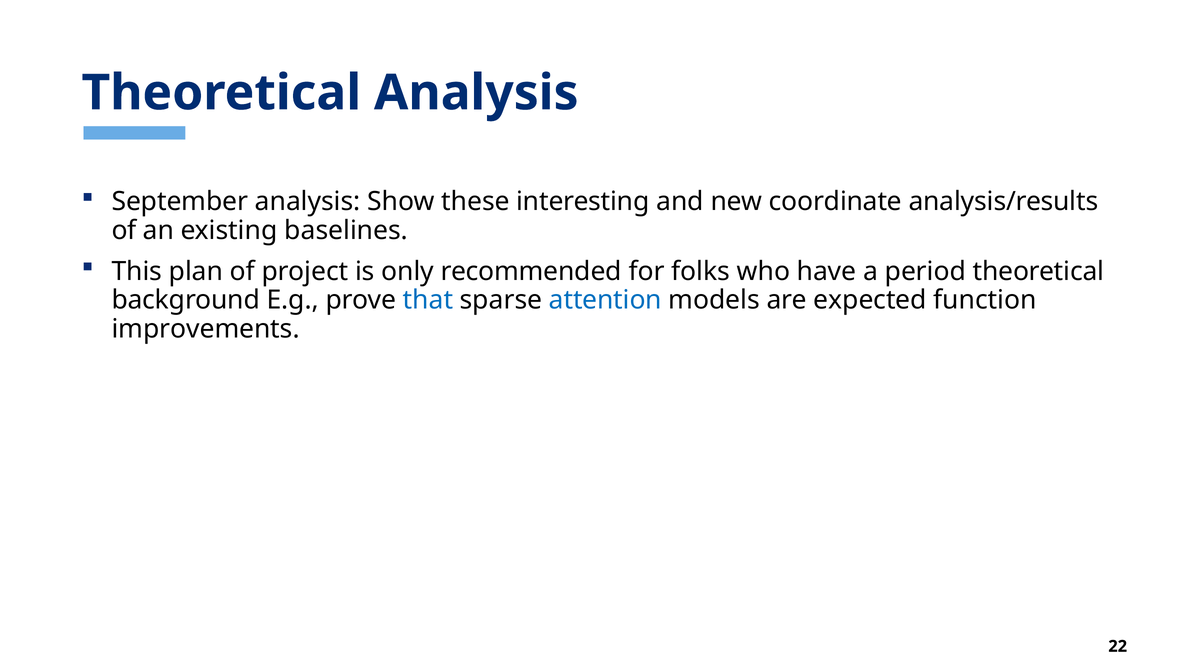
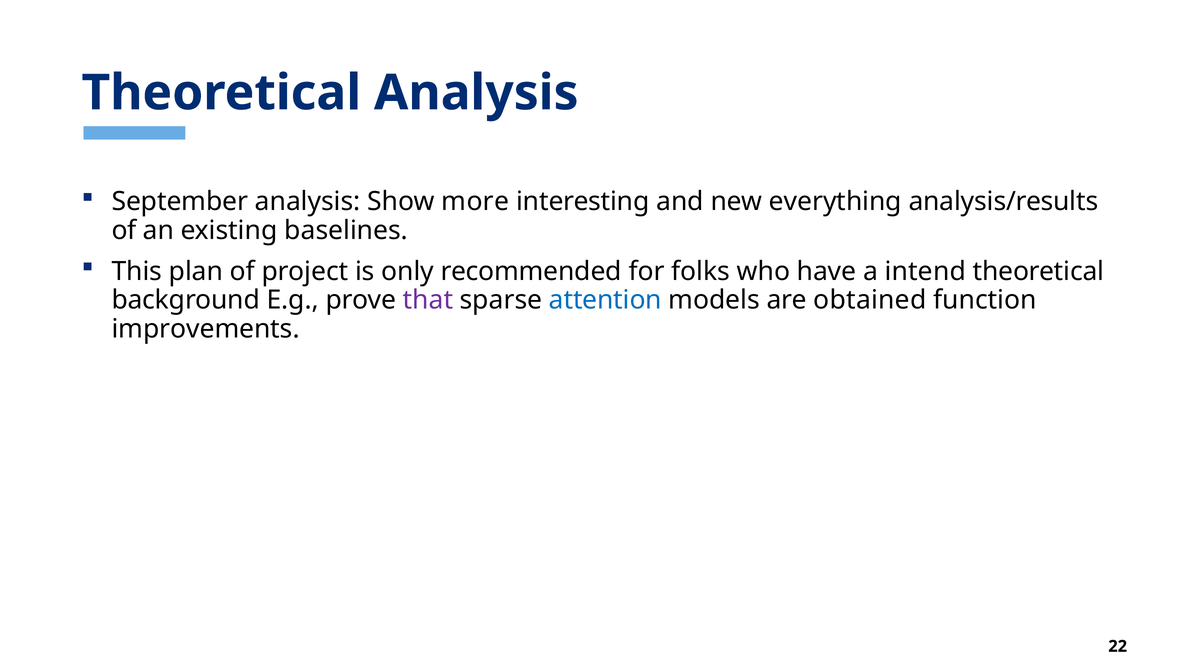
these: these -> more
coordinate: coordinate -> everything
period: period -> intend
that colour: blue -> purple
expected: expected -> obtained
